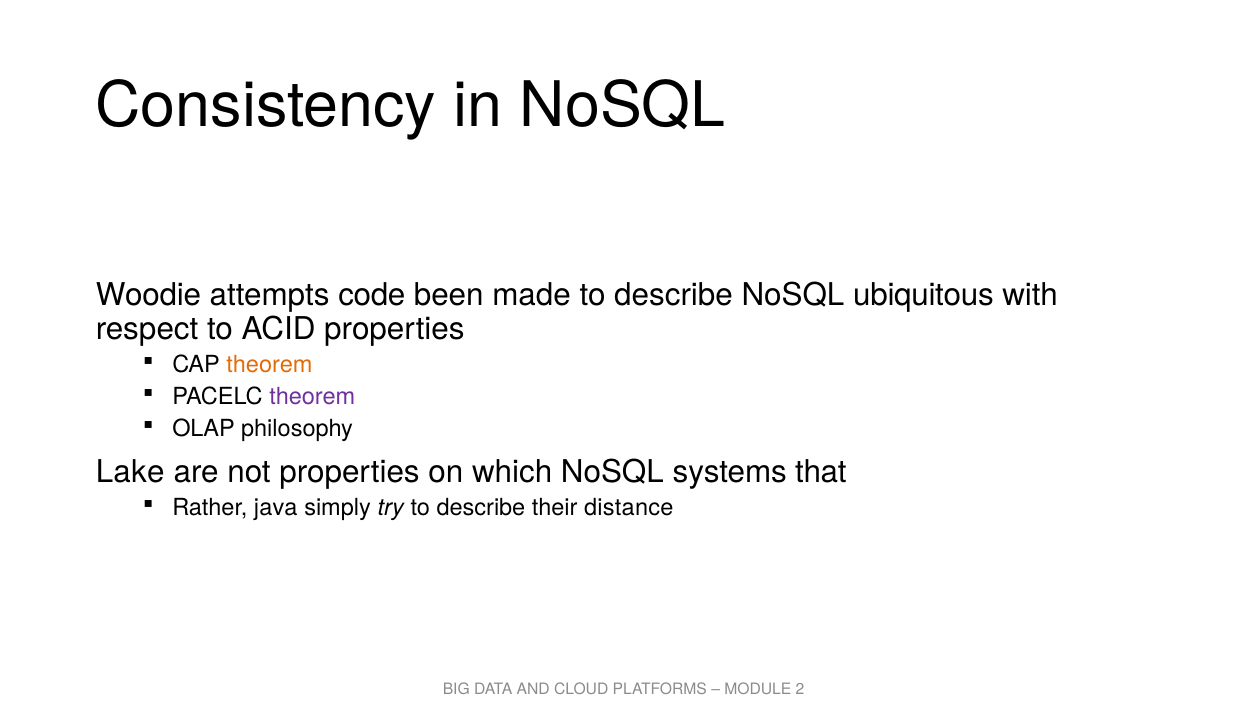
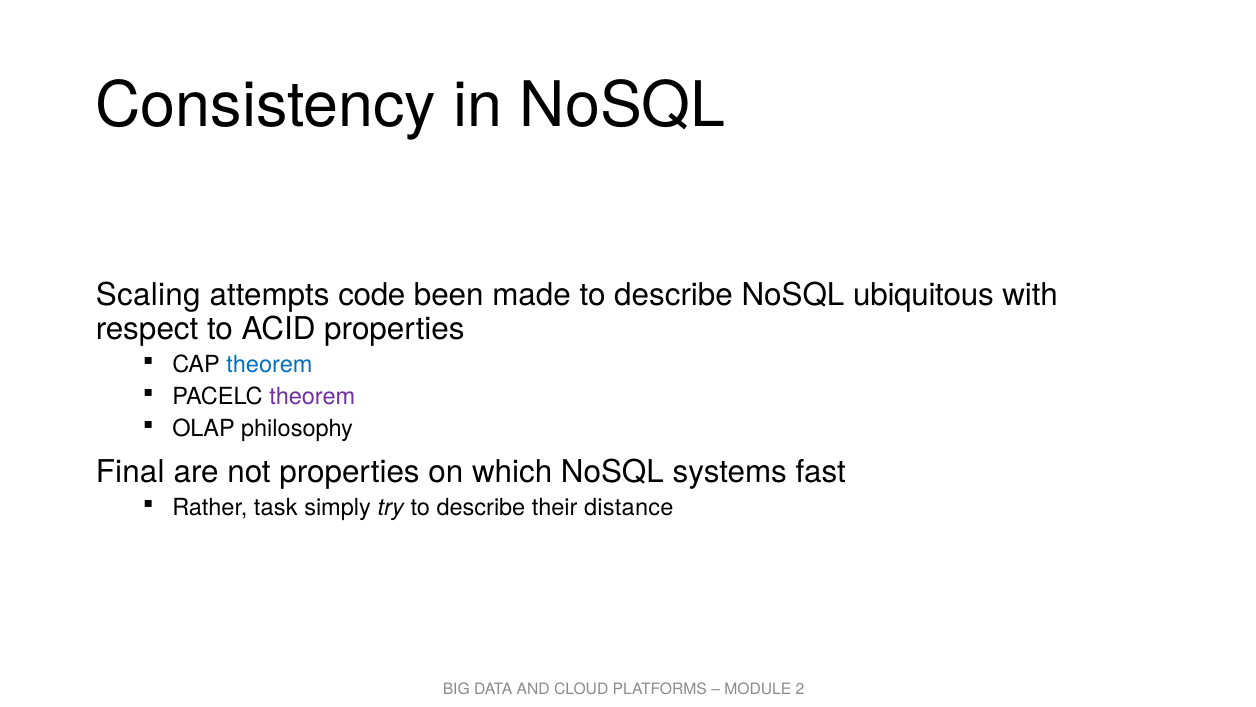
Woodie: Woodie -> Scaling
theorem at (269, 365) colour: orange -> blue
Lake: Lake -> Final
that: that -> fast
java: java -> task
